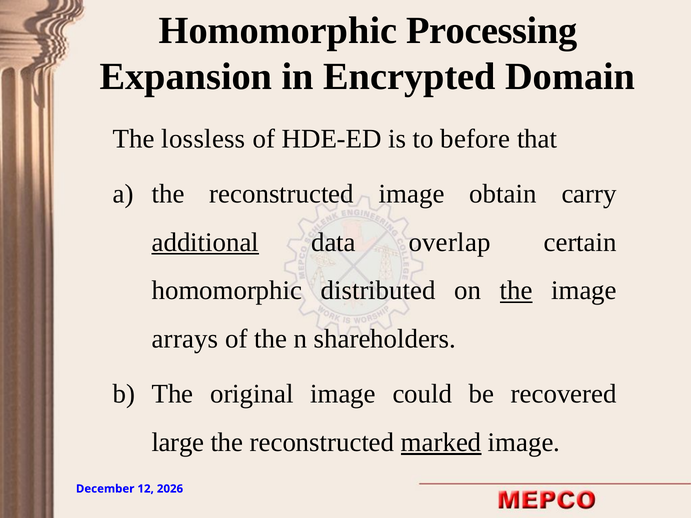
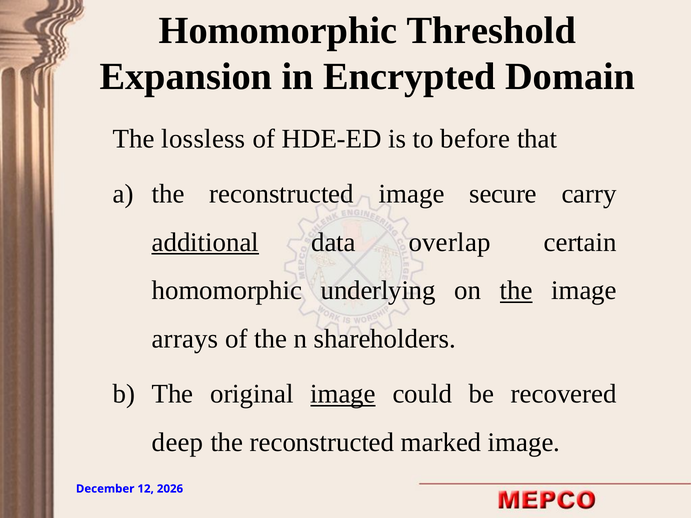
Processing: Processing -> Threshold
obtain: obtain -> secure
distributed: distributed -> underlying
image at (343, 394) underline: none -> present
large: large -> deep
marked underline: present -> none
